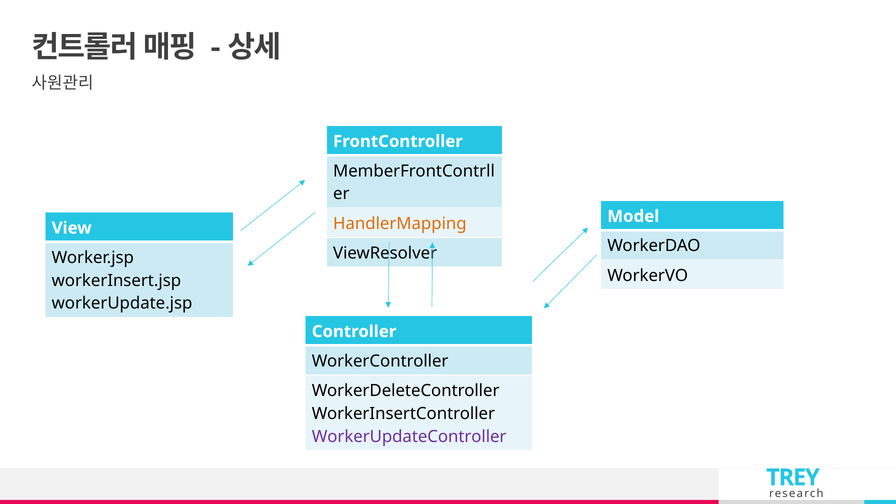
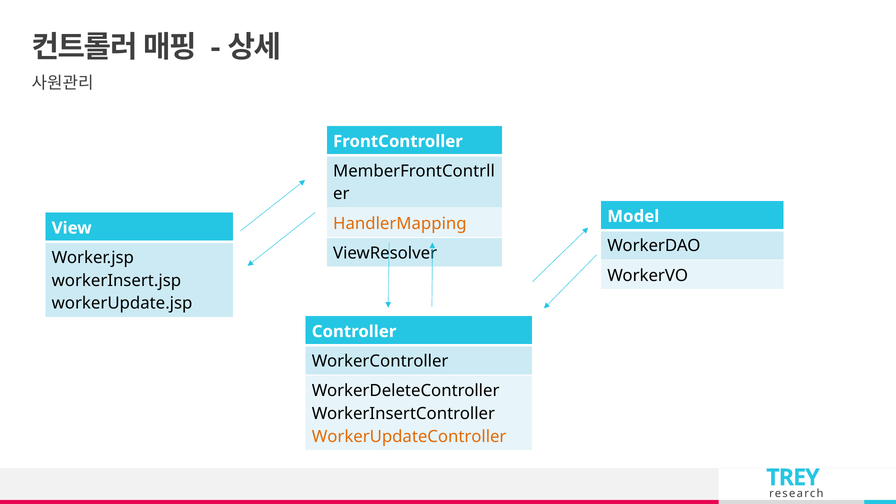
WorkerUpdateController colour: purple -> orange
